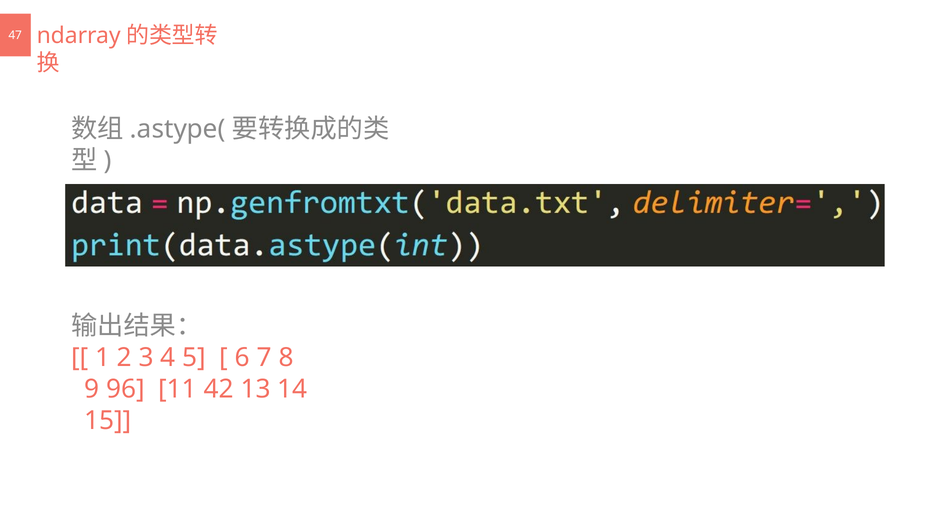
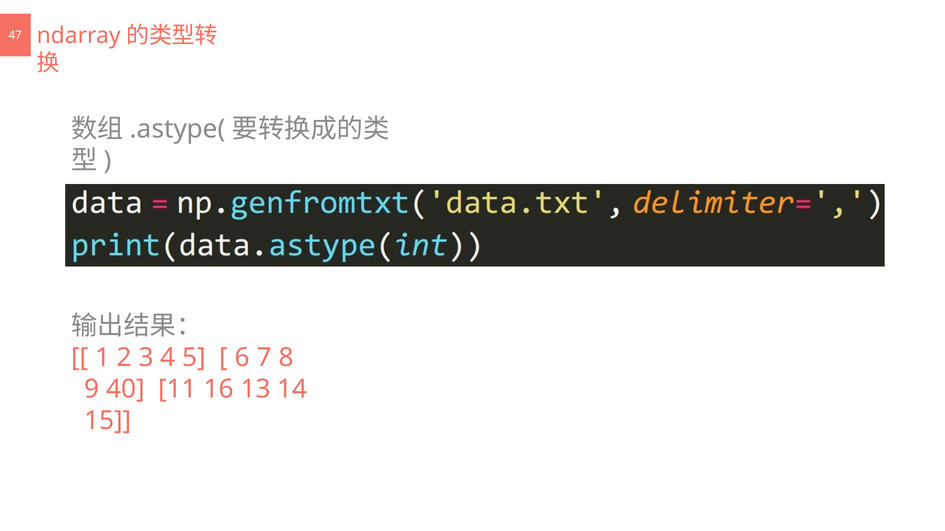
96: 96 -> 40
42: 42 -> 16
